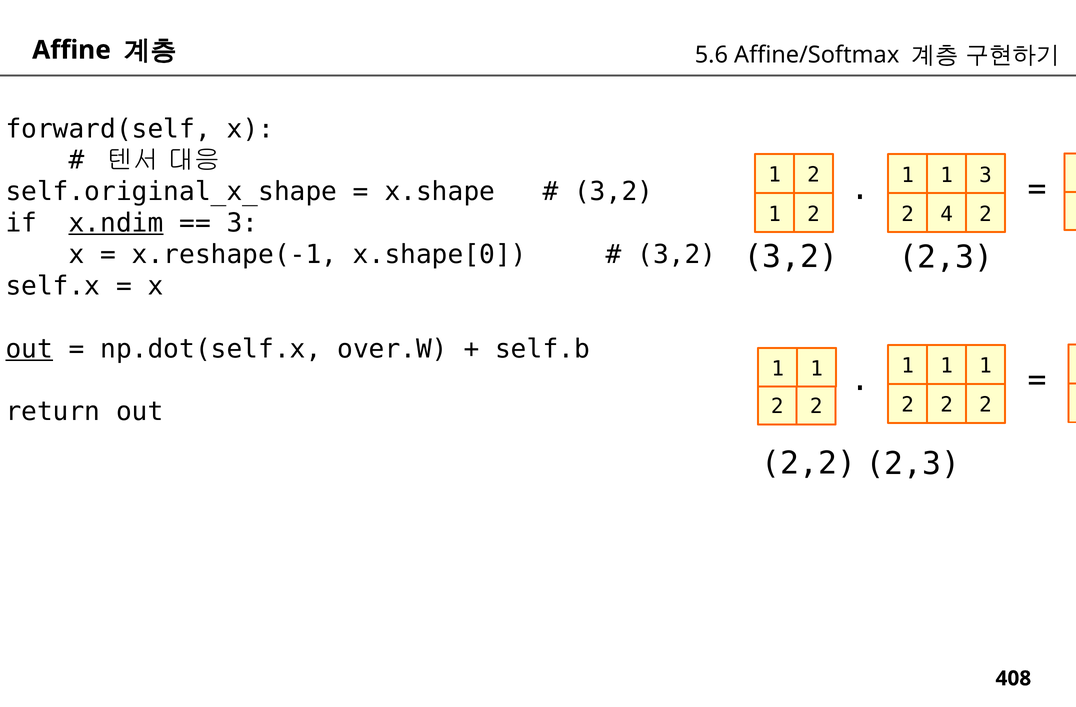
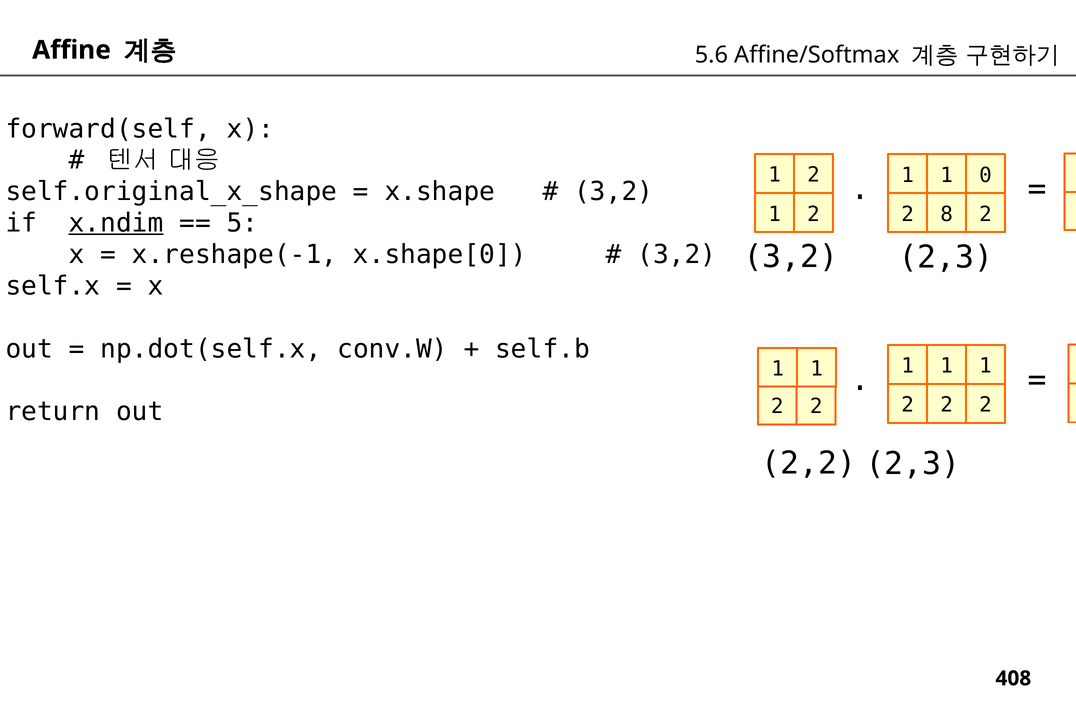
3 at (986, 175): 3 -> 0
4: 4 -> 8
3 at (242, 223): 3 -> 5
out at (29, 349) underline: present -> none
over.W: over.W -> conv.W
